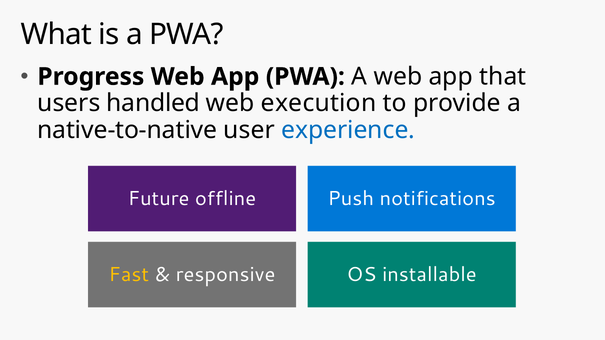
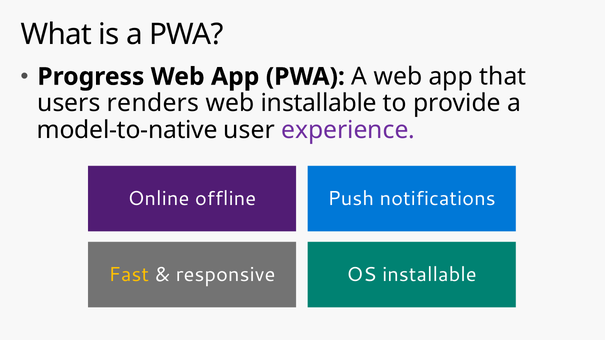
handled: handled -> renders
web execution: execution -> installable
native-to-native: native-to-native -> model-to-native
experience colour: blue -> purple
Future: Future -> Online
